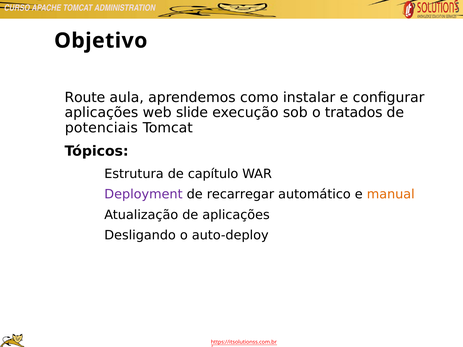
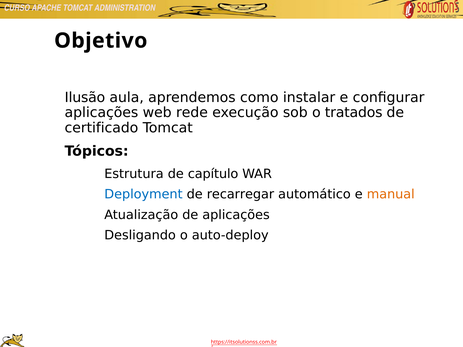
Route: Route -> Ilusão
slide: slide -> rede
potenciais: potenciais -> certificado
Deployment colour: purple -> blue
